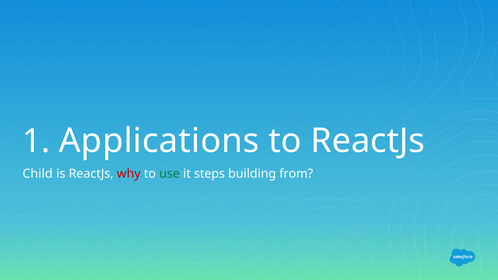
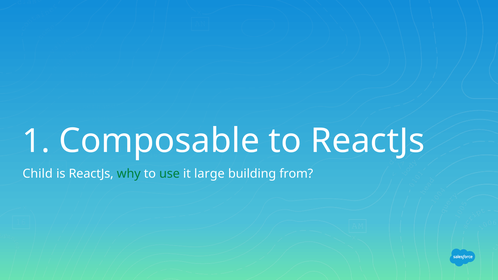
Applications: Applications -> Composable
why colour: red -> green
steps: steps -> large
